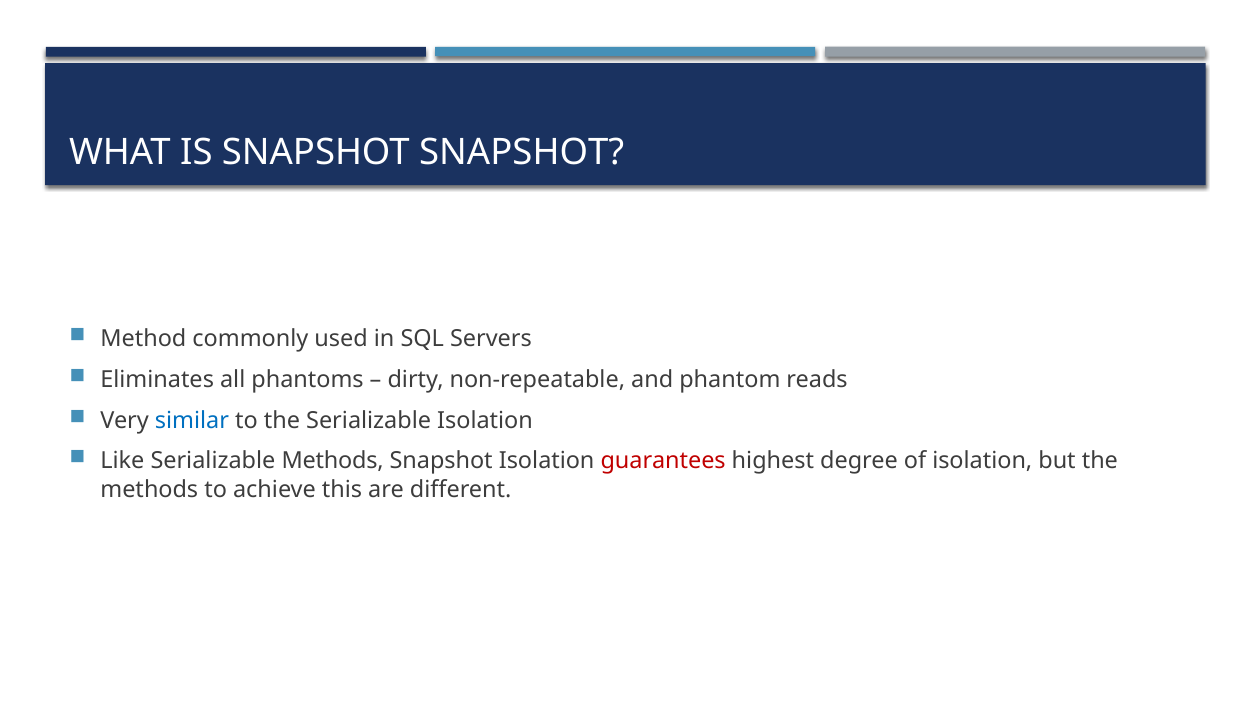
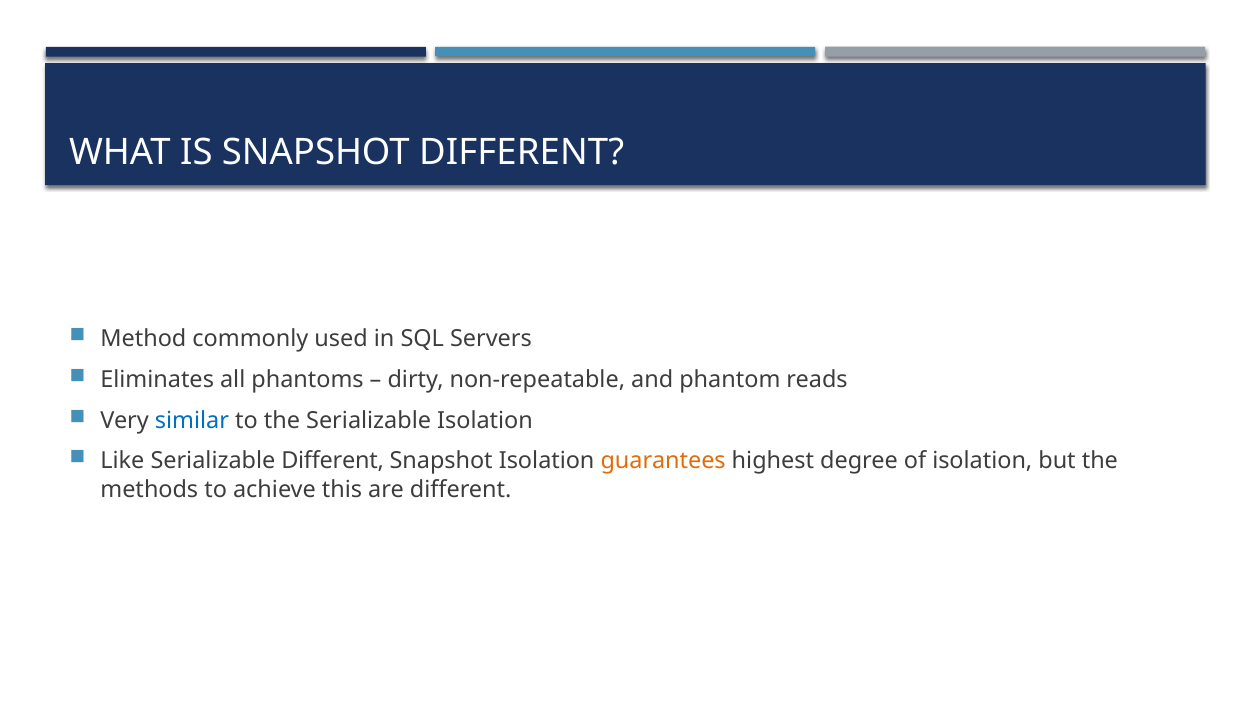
SNAPSHOT SNAPSHOT: SNAPSHOT -> DIFFERENT
Serializable Methods: Methods -> Different
guarantees colour: red -> orange
